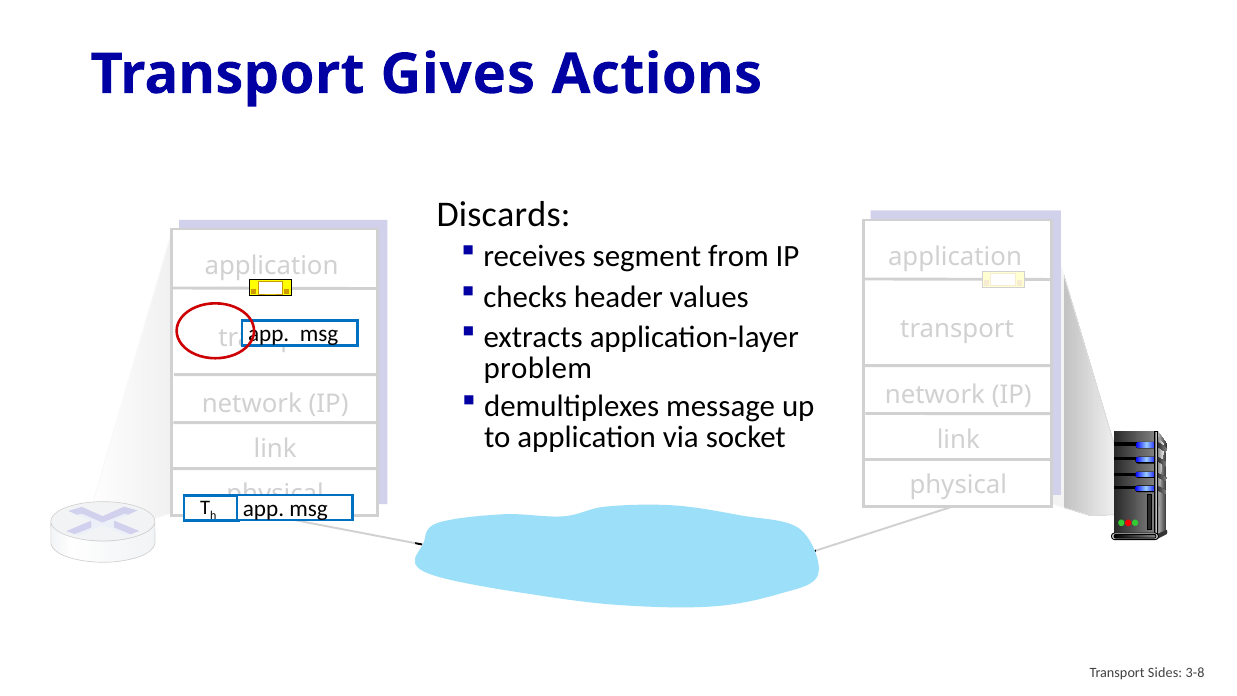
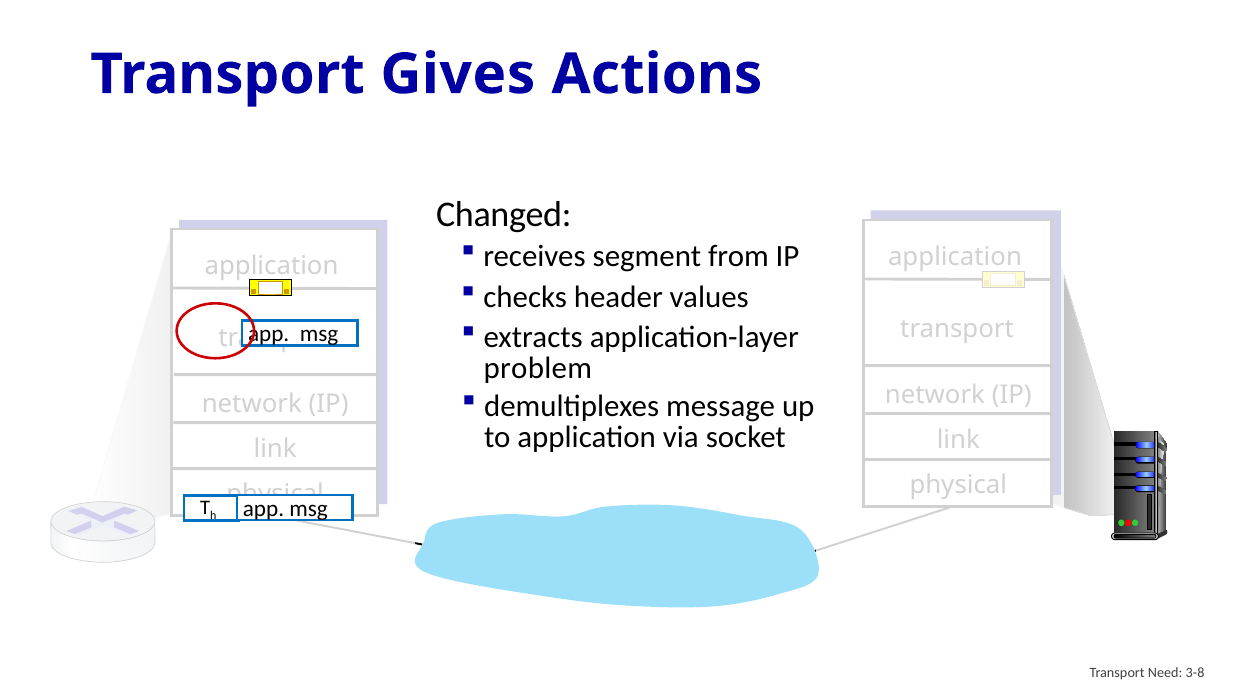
Discards: Discards -> Changed
Sides: Sides -> Need
